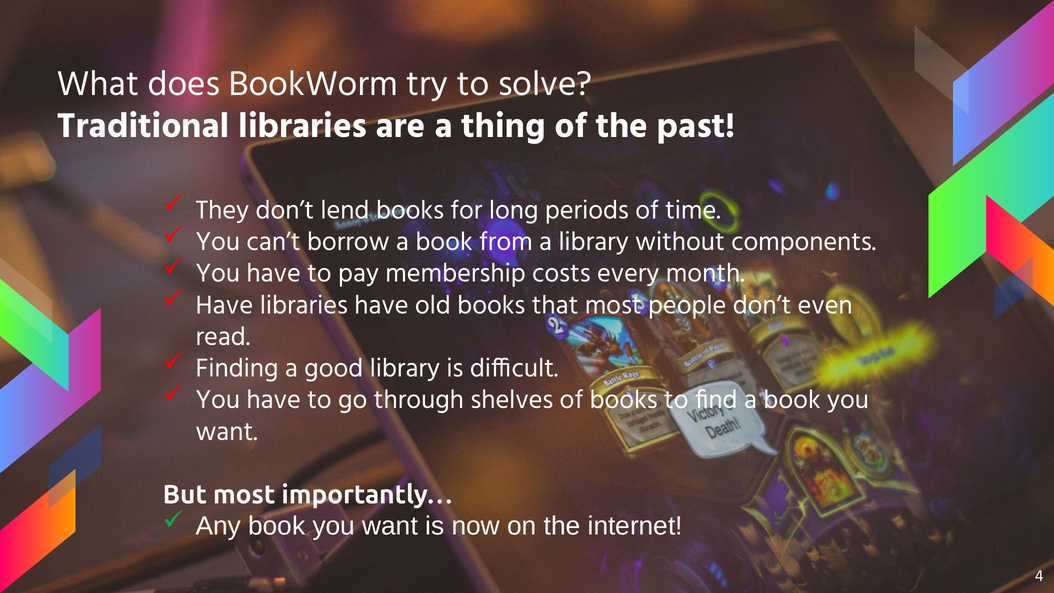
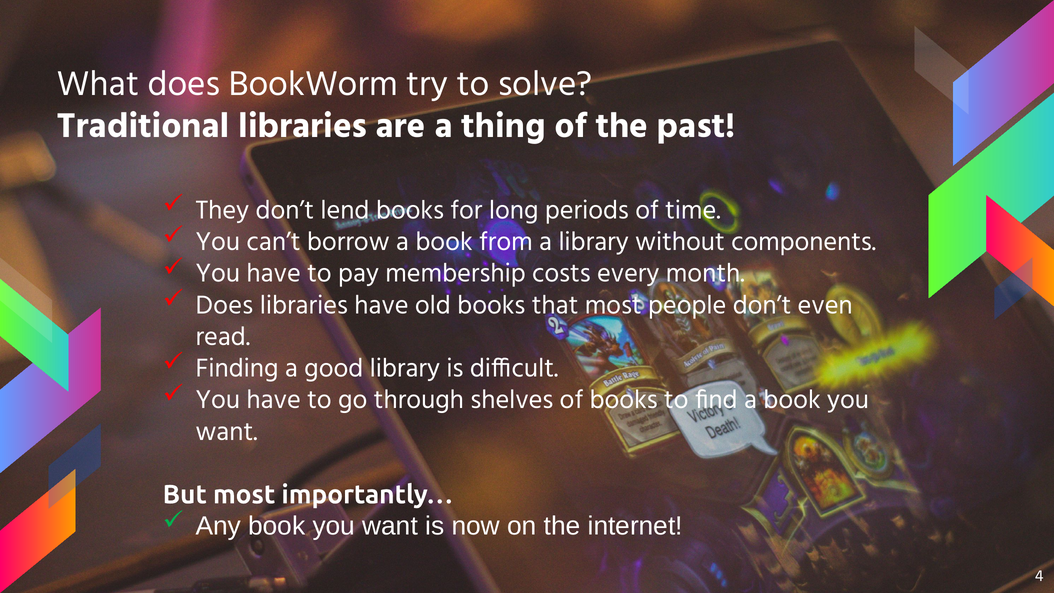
Have at (224, 305): Have -> Does
